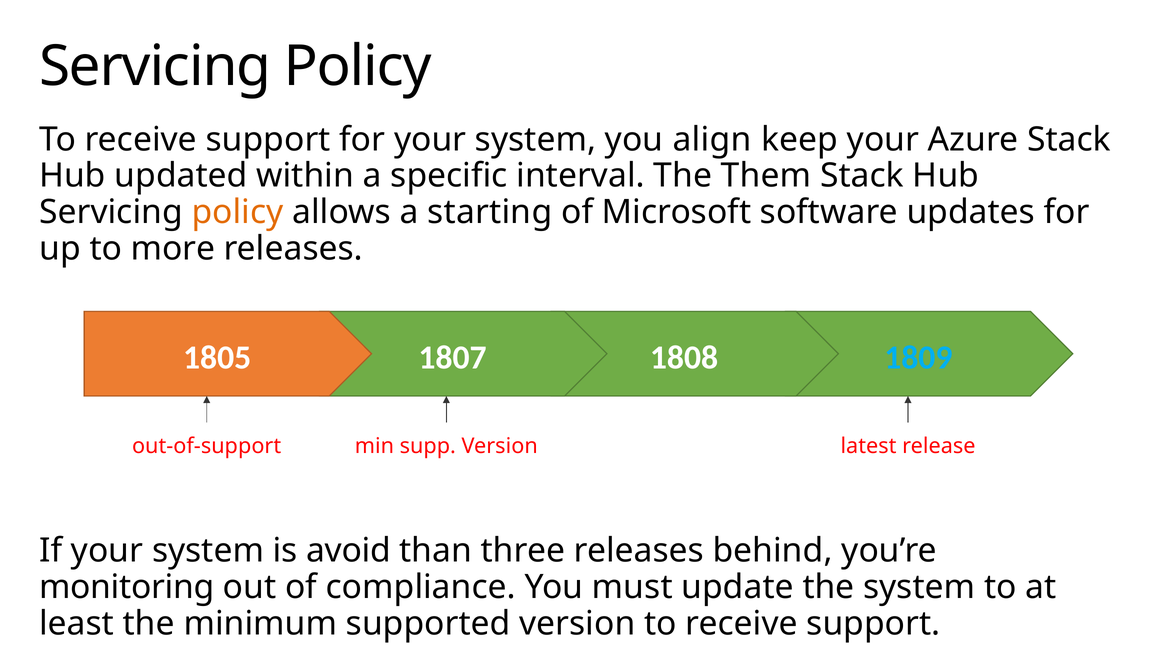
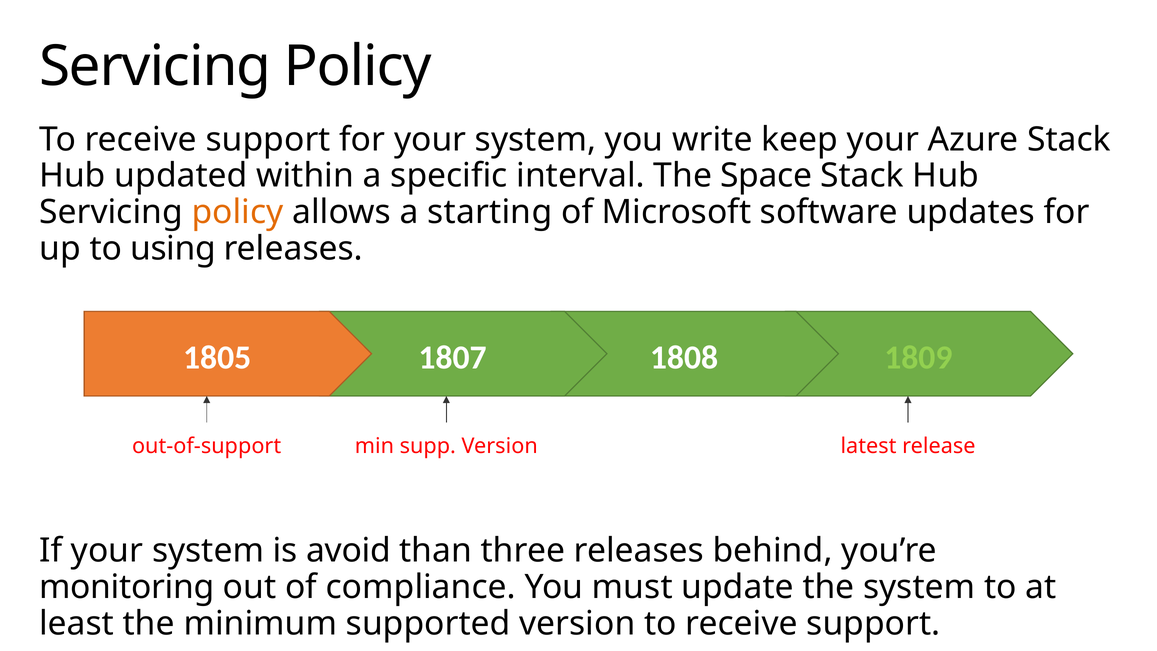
align: align -> write
Them: Them -> Space
more: more -> using
1809 colour: light blue -> light green
